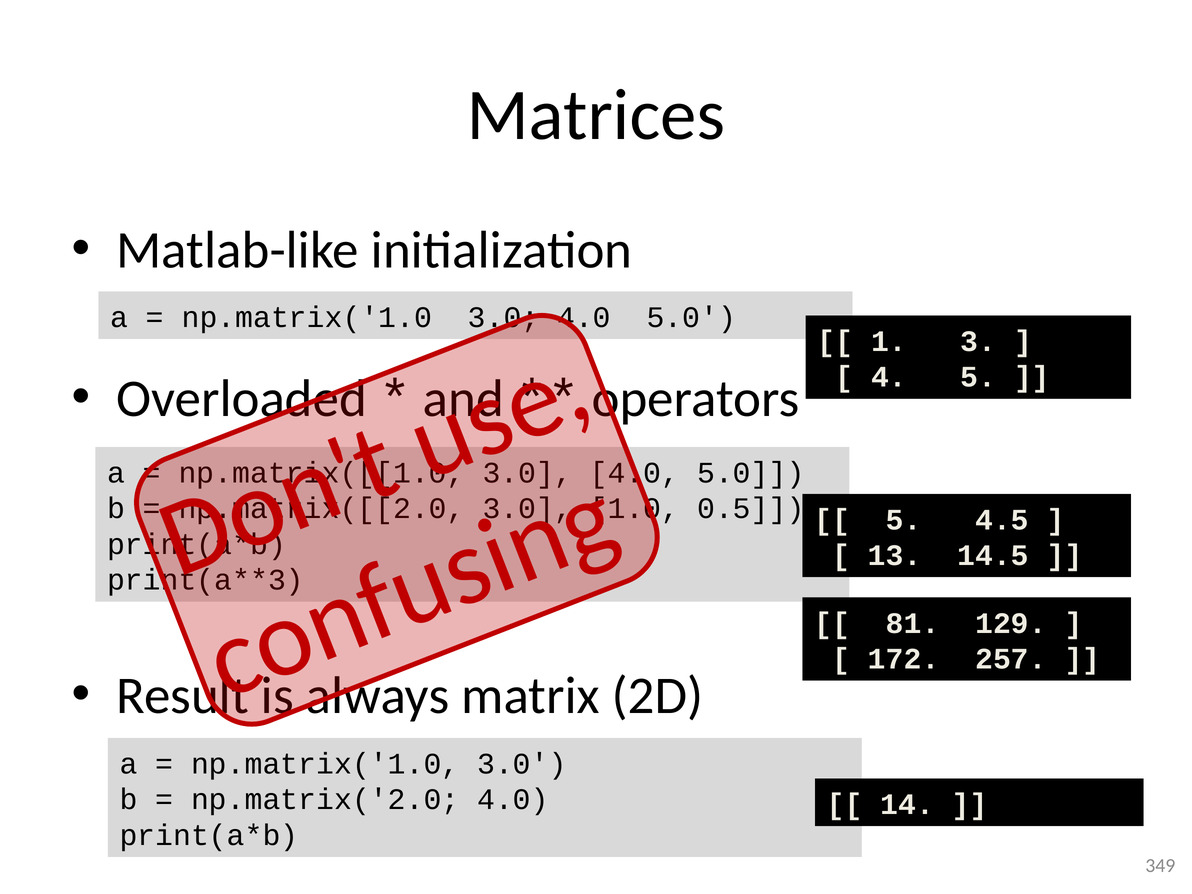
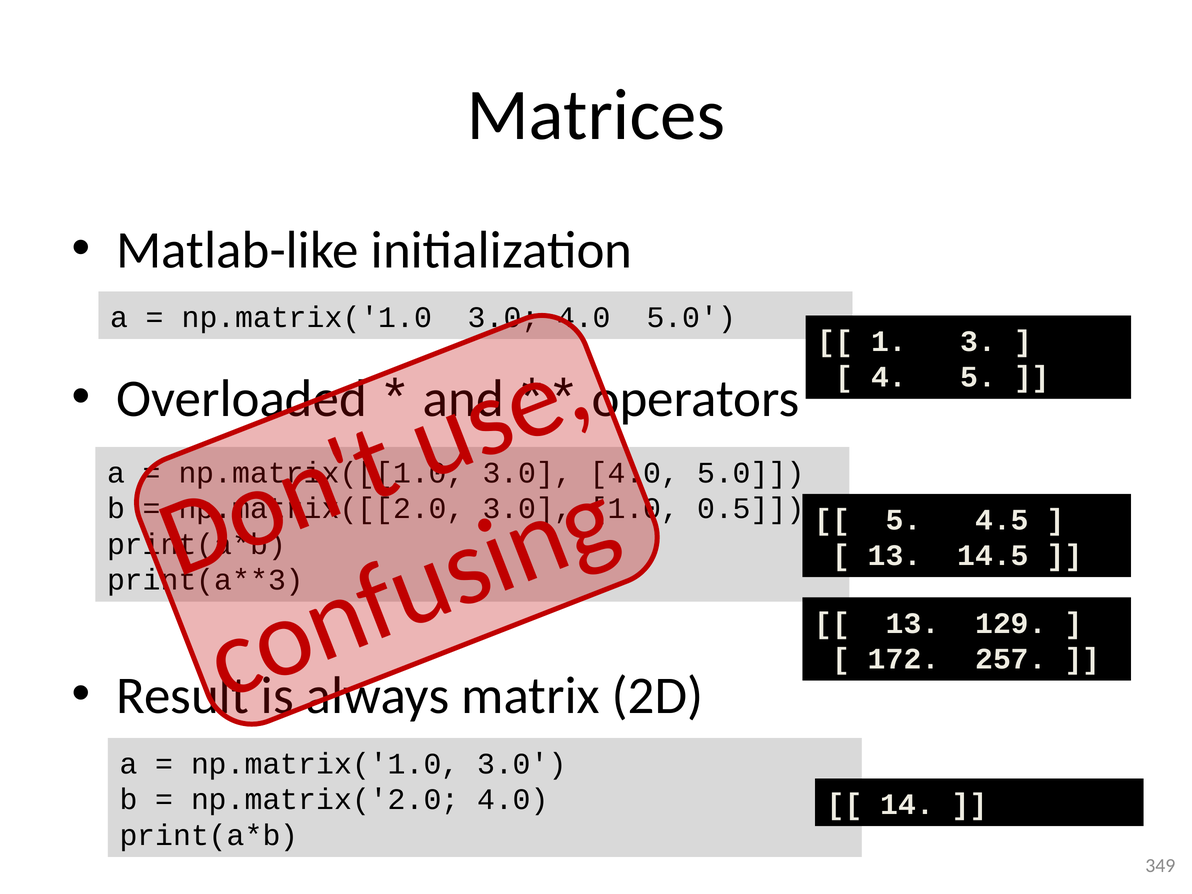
81 at (913, 623): 81 -> 13
